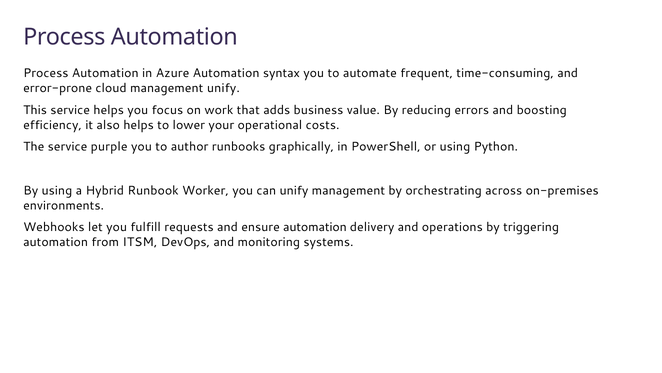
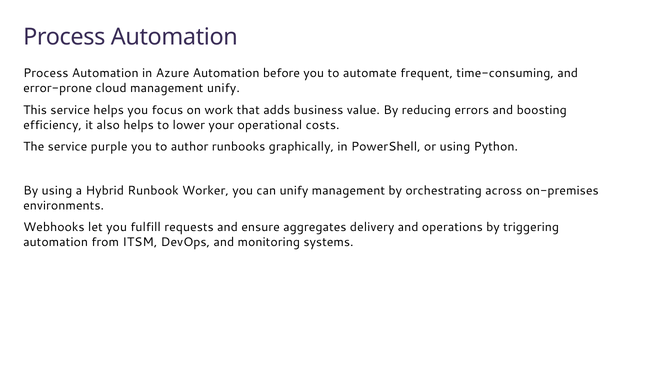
syntax: syntax -> before
ensure automation: automation -> aggregates
